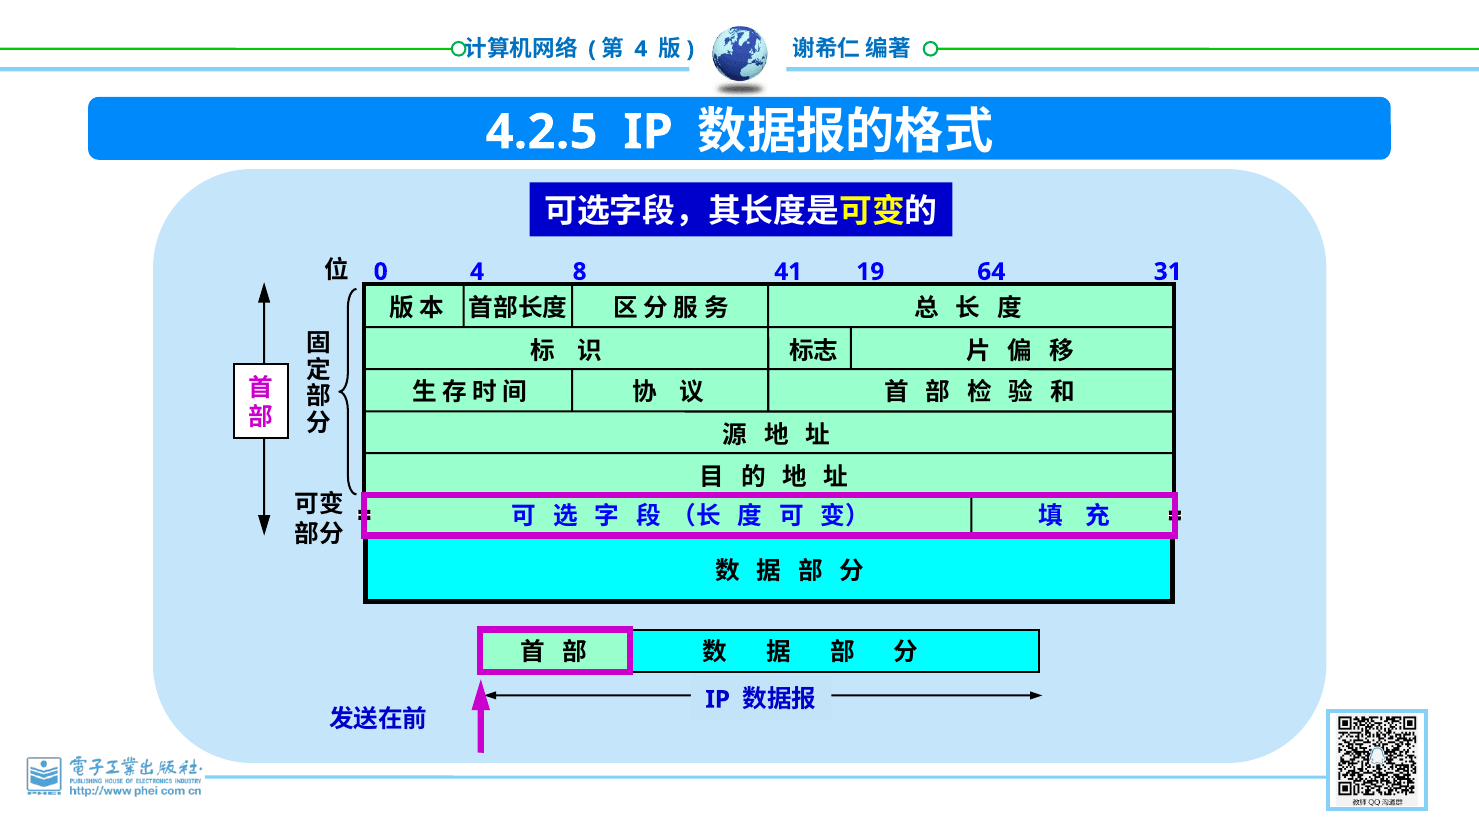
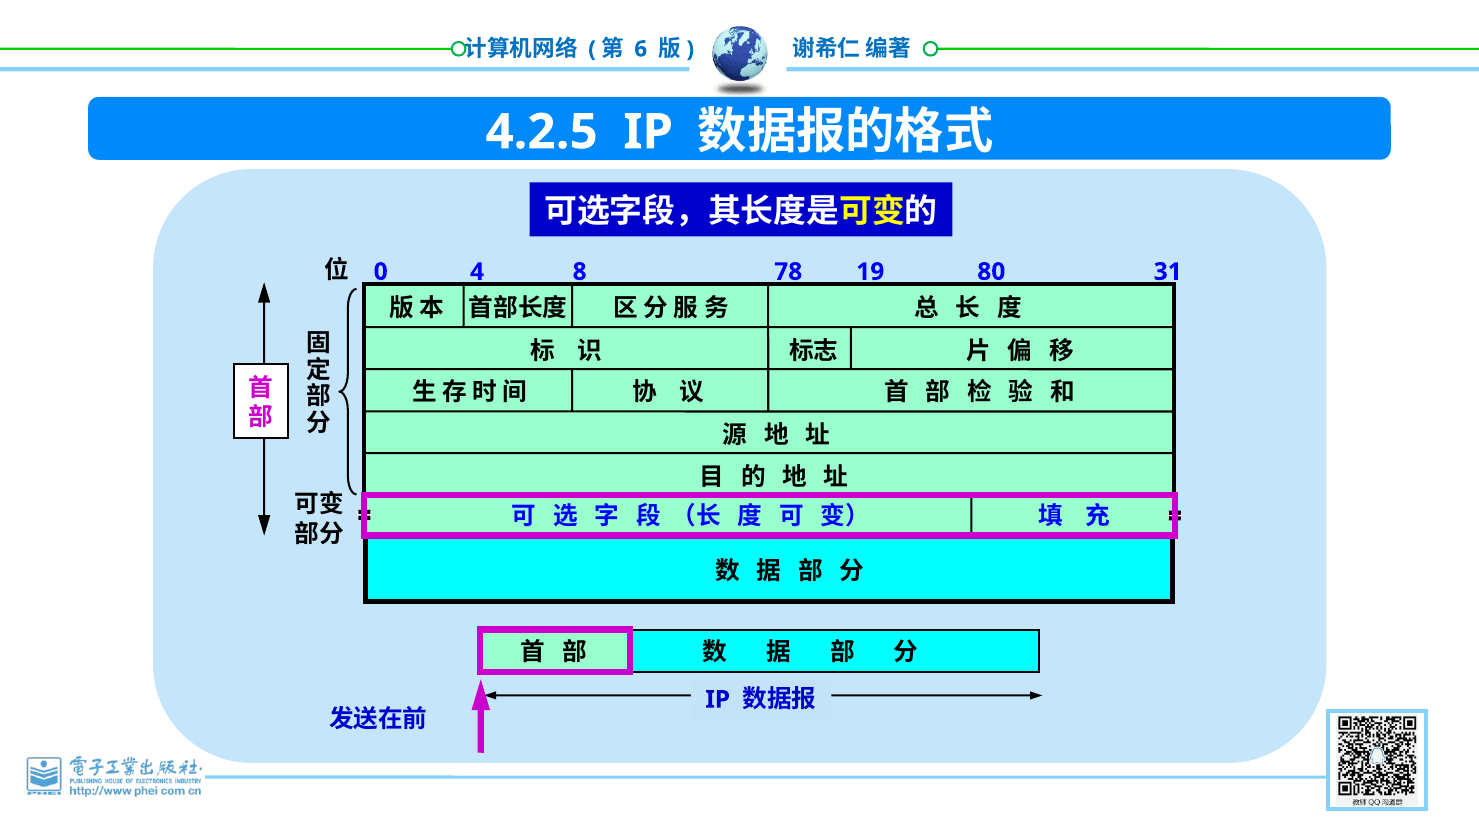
4 at (641, 49): 4 -> 6
41: 41 -> 78
64: 64 -> 80
